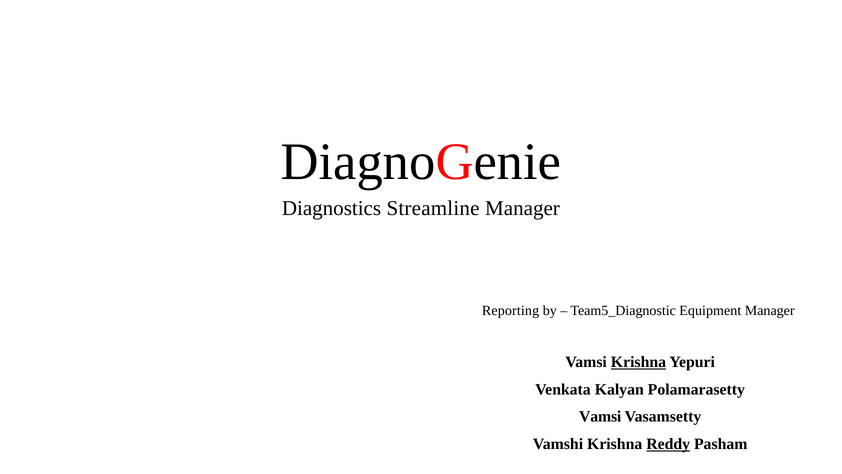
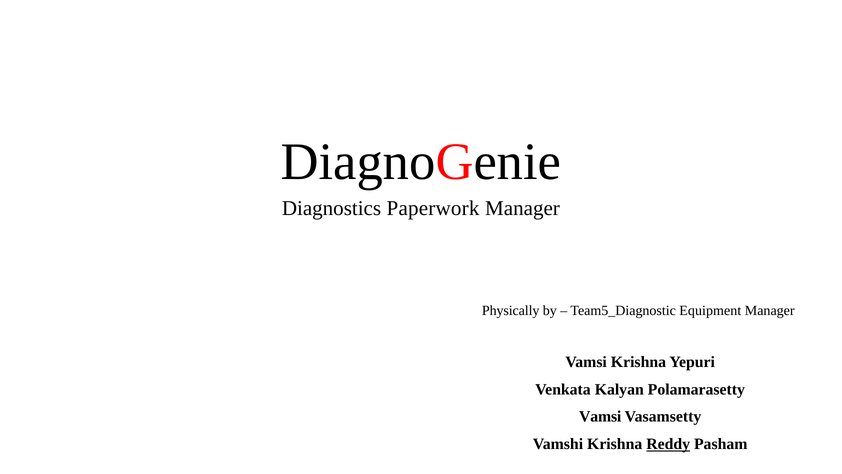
Streamline: Streamline -> Paperwork
Reporting: Reporting -> Physically
Krishna at (638, 362) underline: present -> none
